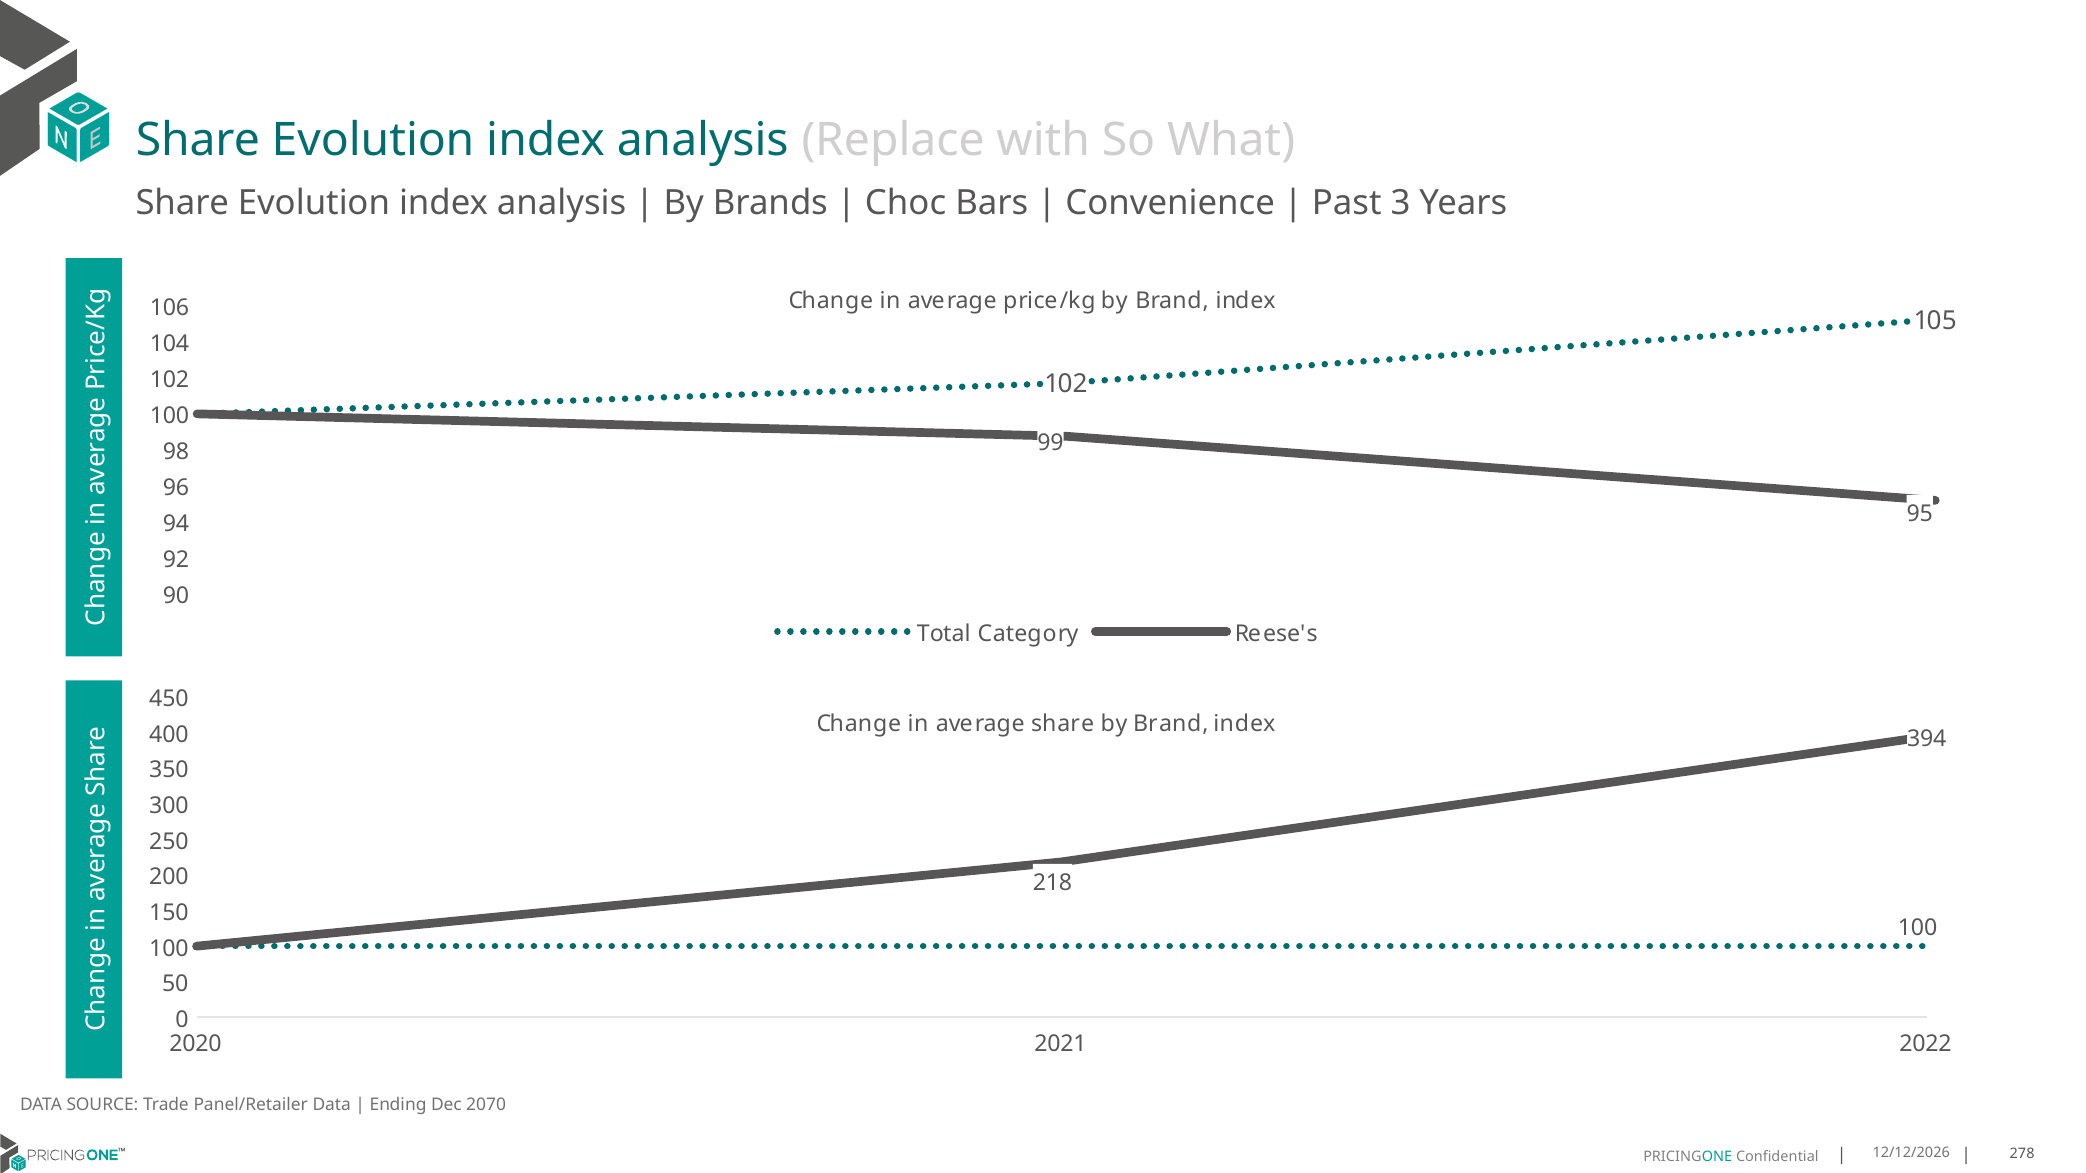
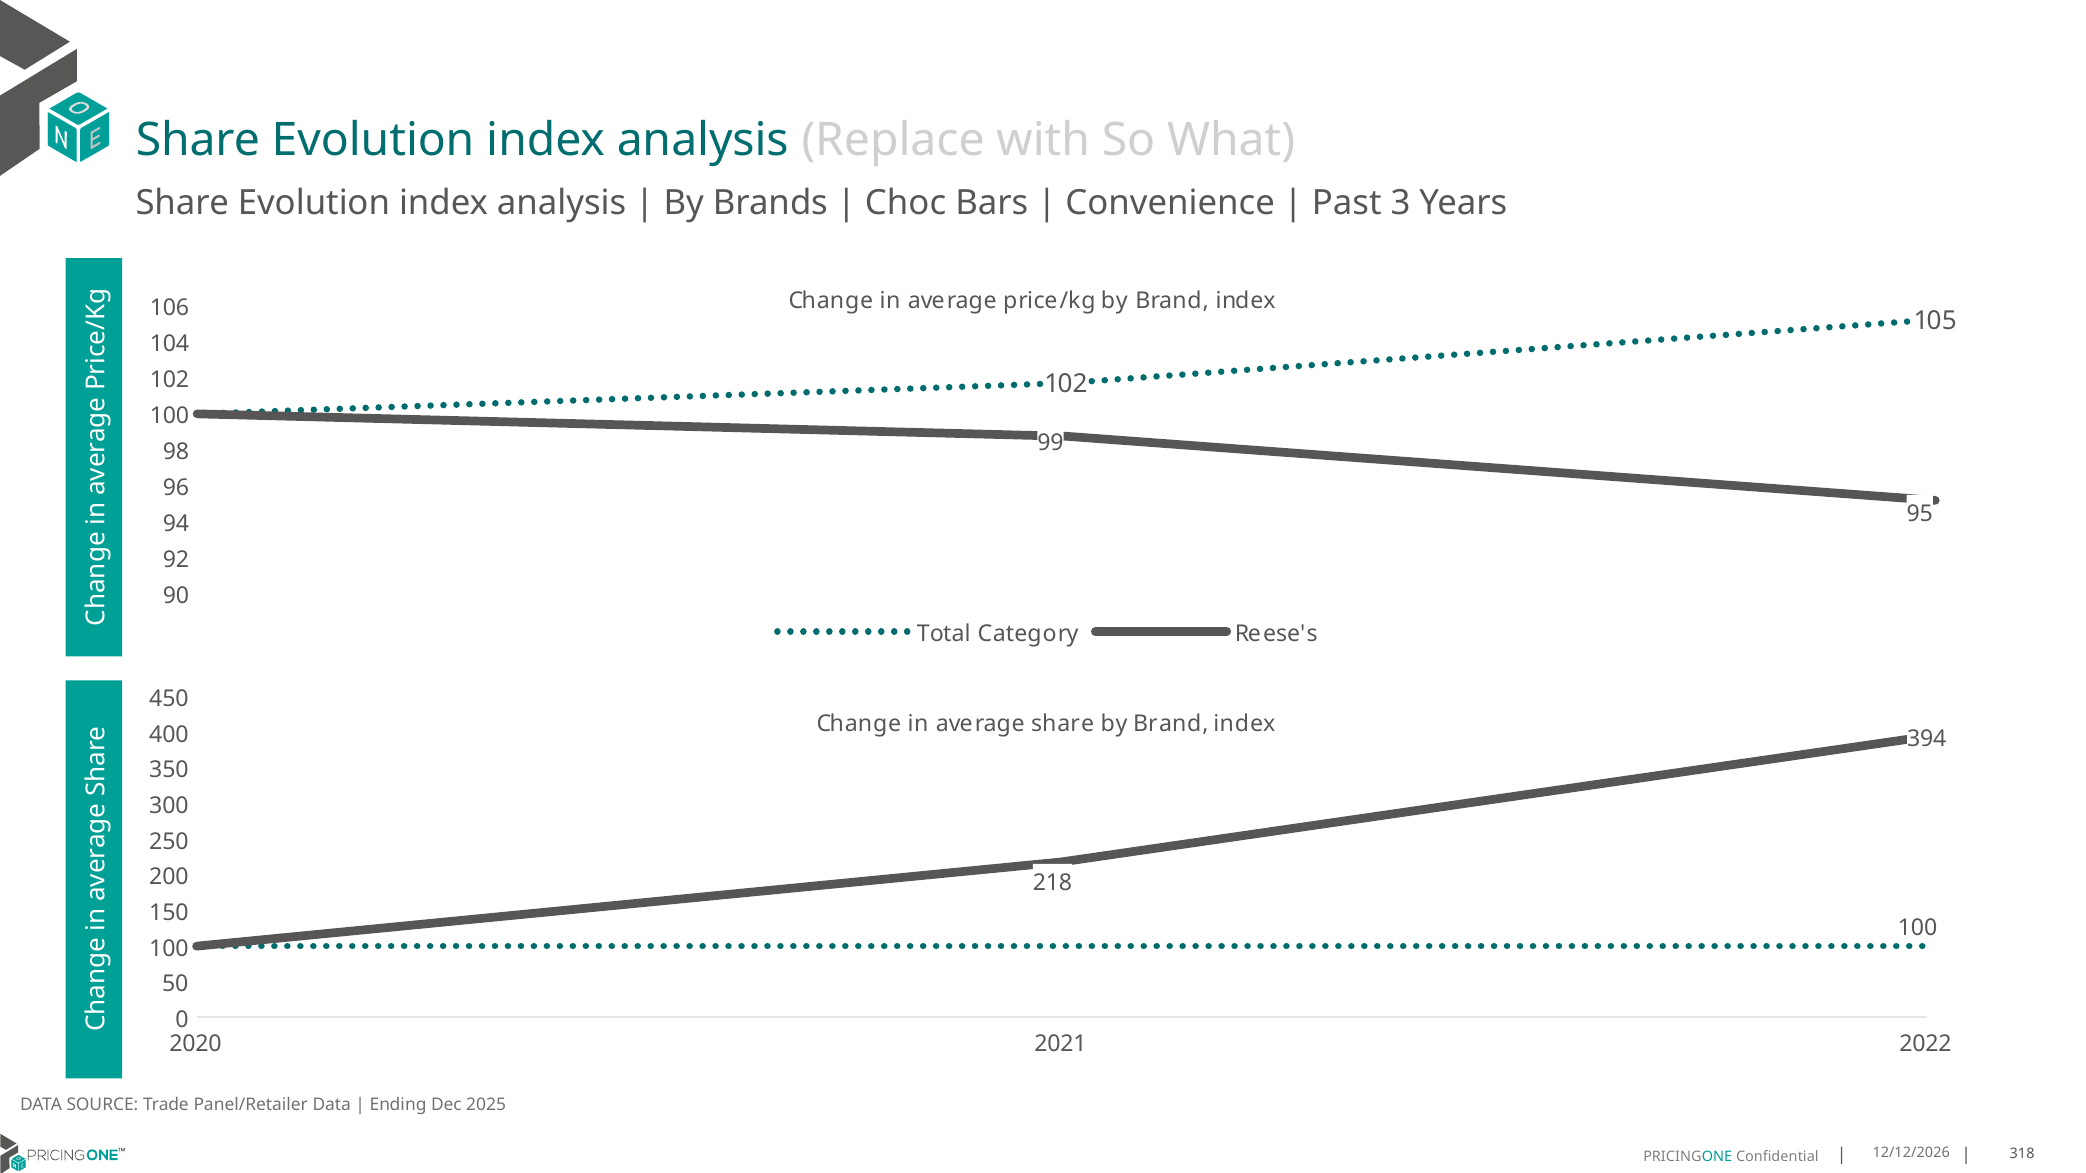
2070: 2070 -> 2025
278: 278 -> 318
